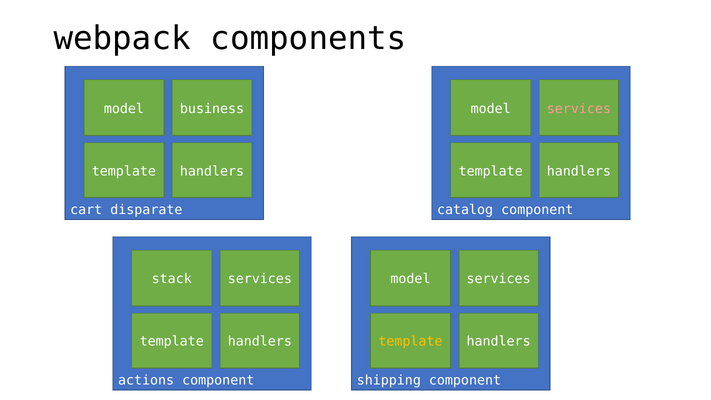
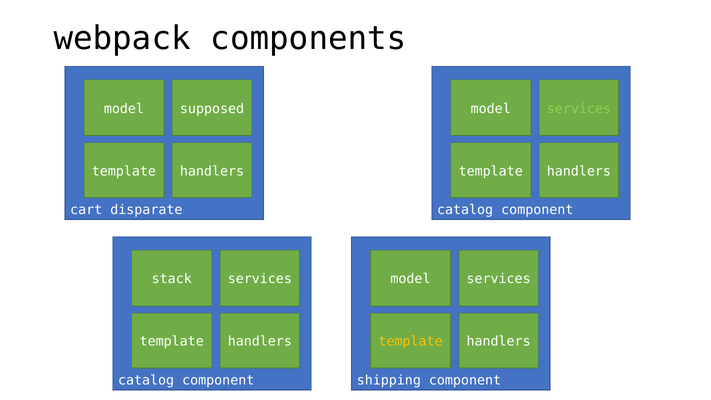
business: business -> supposed
services at (579, 109) colour: pink -> light green
actions at (146, 380): actions -> catalog
